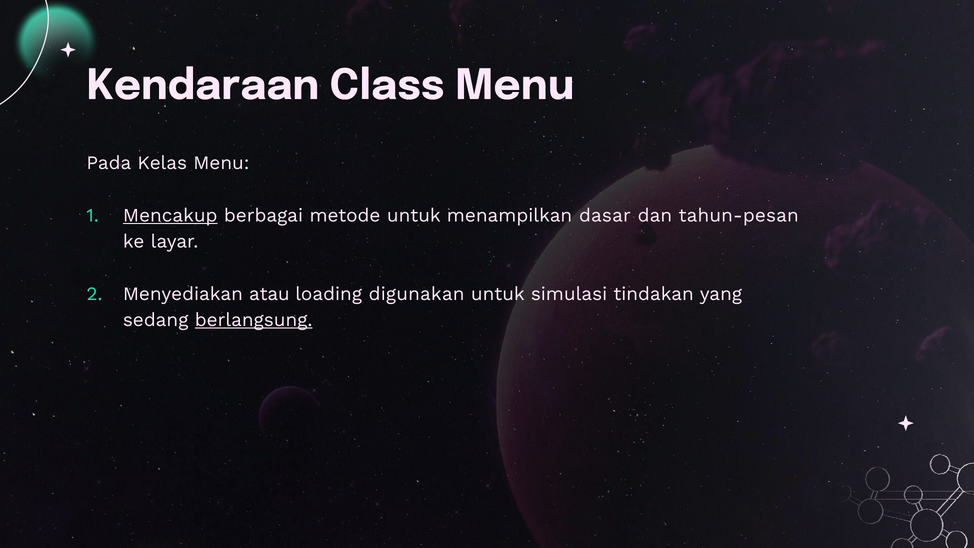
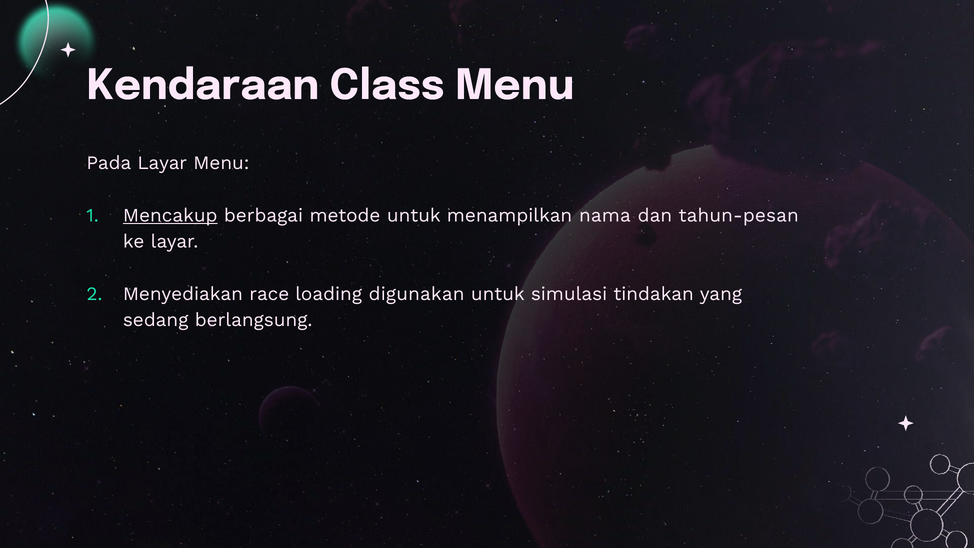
Pada Kelas: Kelas -> Layar
dasar: dasar -> nama
atau: atau -> race
berlangsung underline: present -> none
